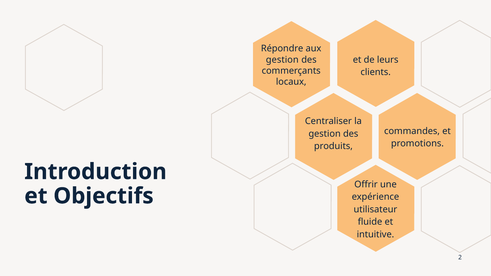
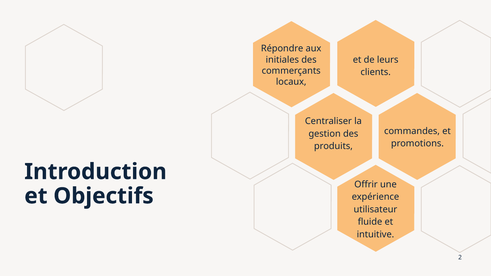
gestion at (282, 60): gestion -> initiales
